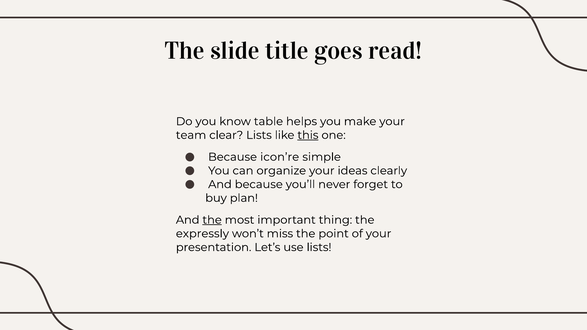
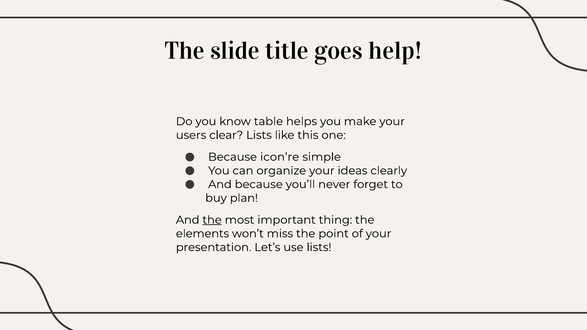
read: read -> help
team: team -> users
this underline: present -> none
expressly: expressly -> elements
